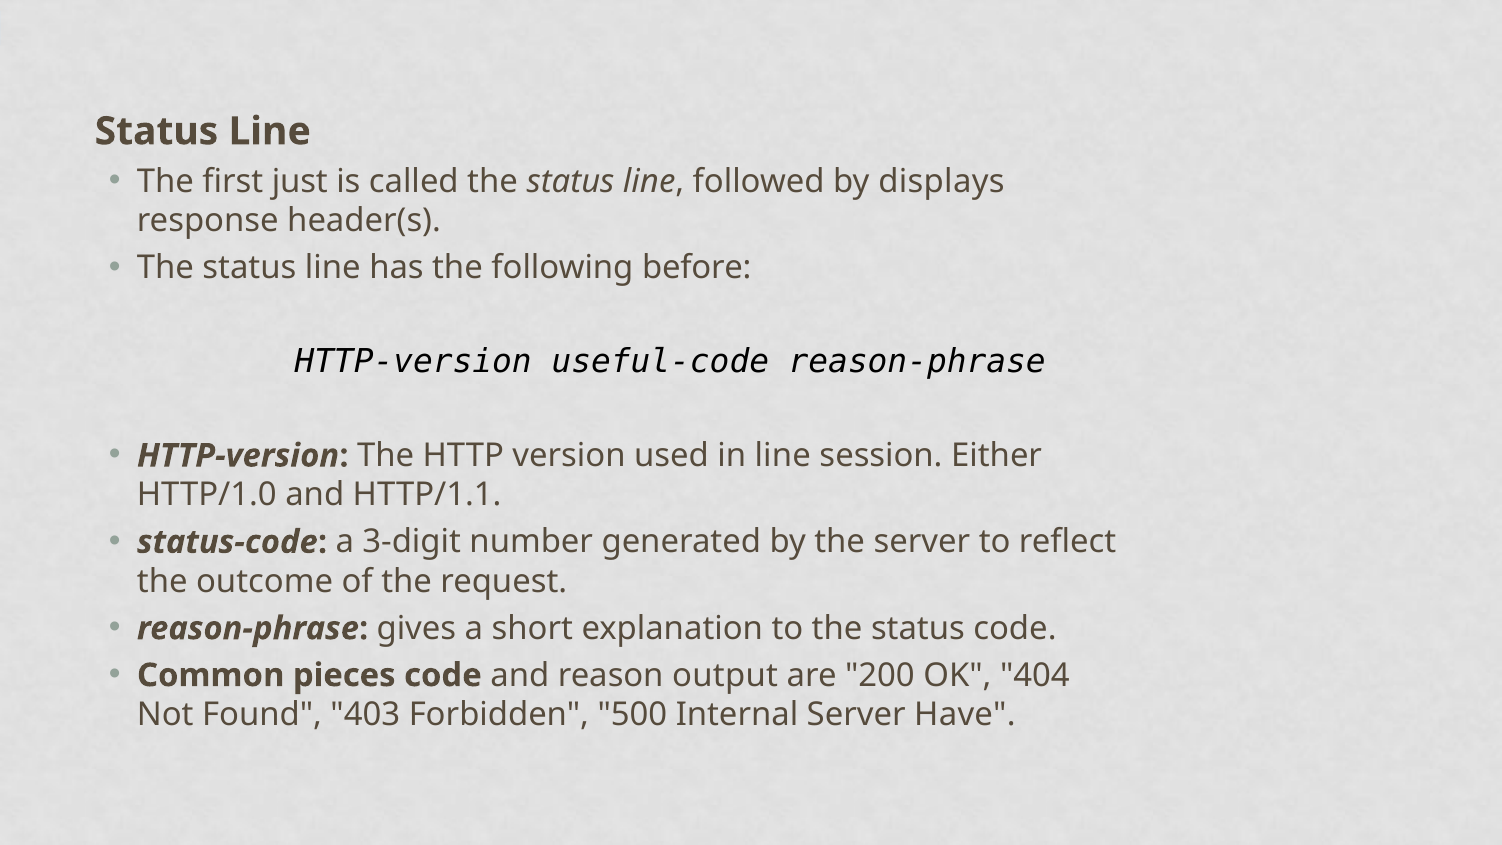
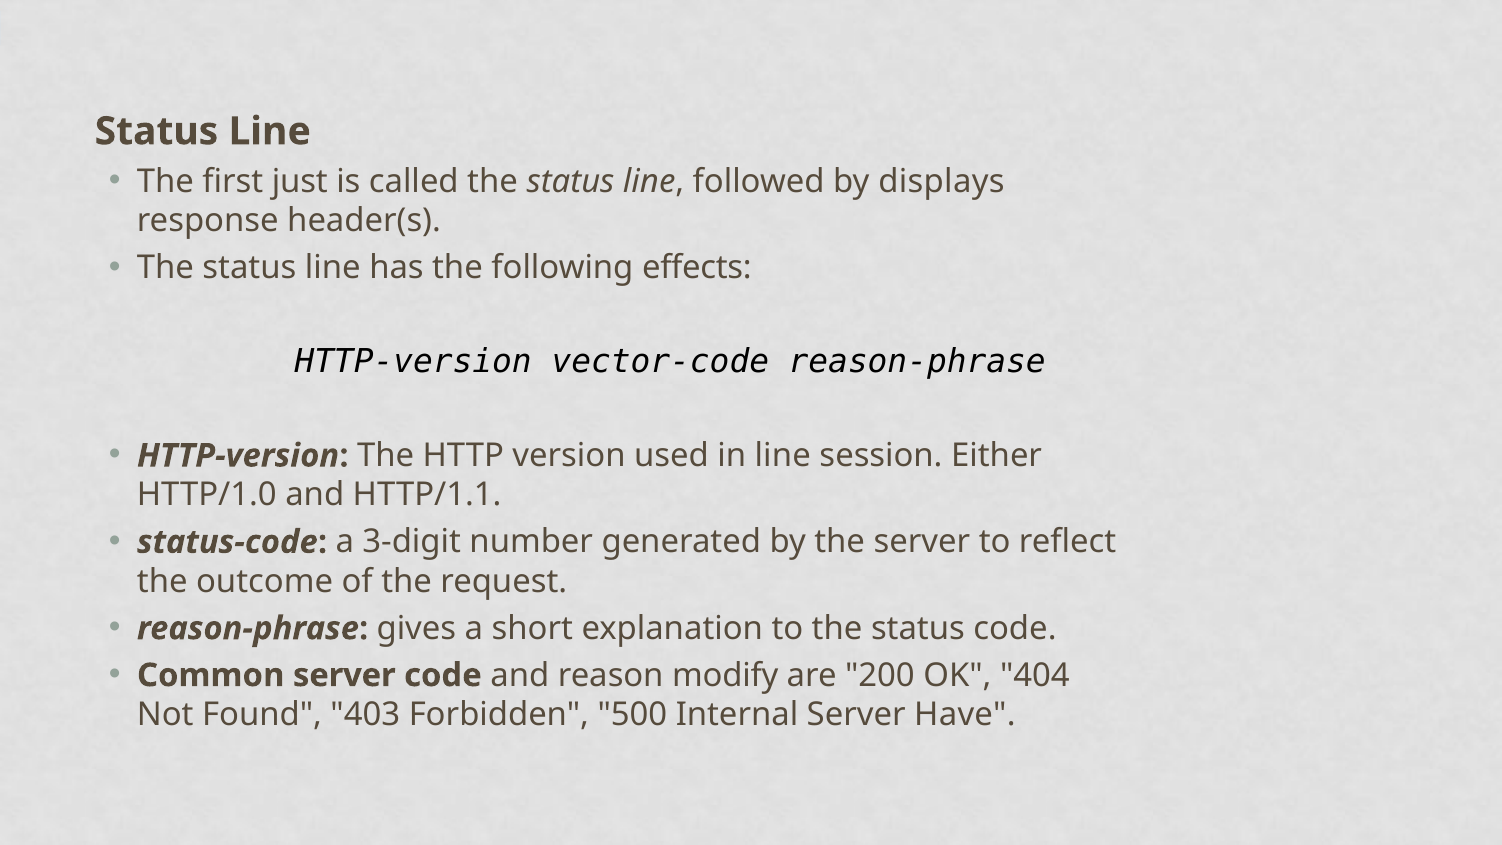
before: before -> effects
useful-code: useful-code -> vector-code
Common pieces: pieces -> server
output: output -> modify
